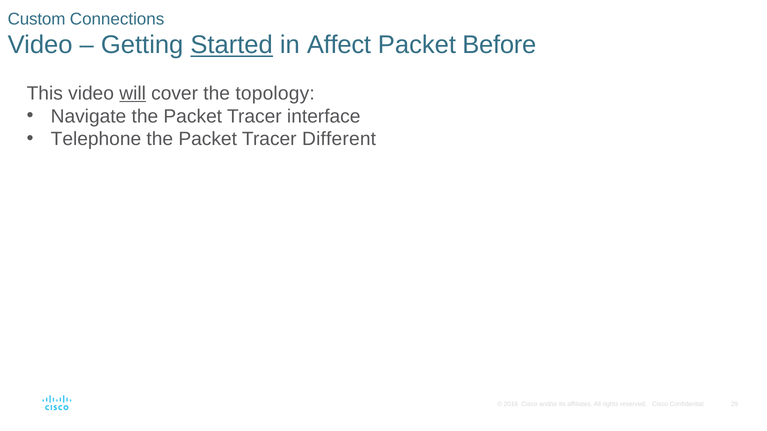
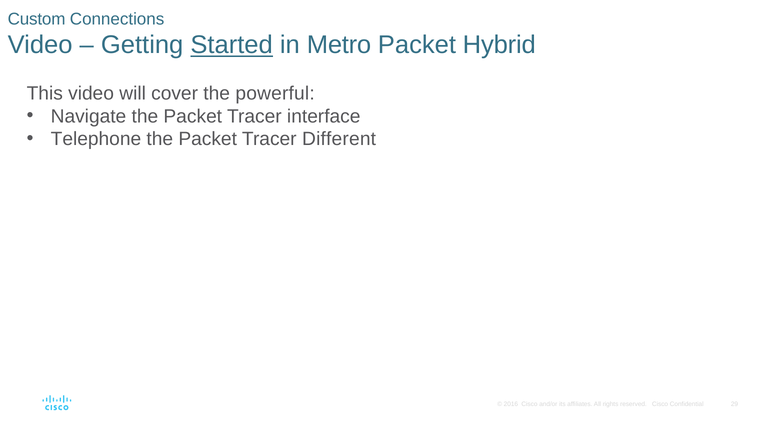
Affect: Affect -> Metro
Before: Before -> Hybrid
will underline: present -> none
topology: topology -> powerful
